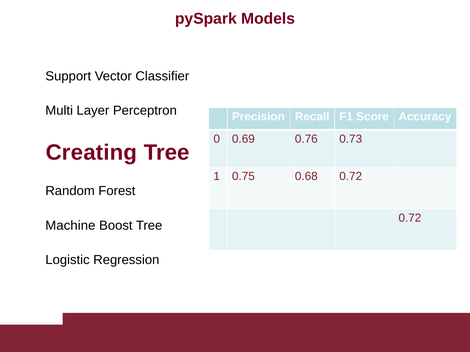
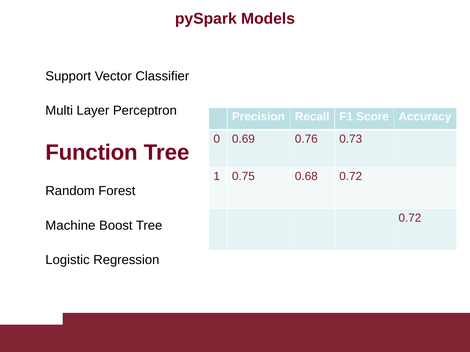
Creating: Creating -> Function
